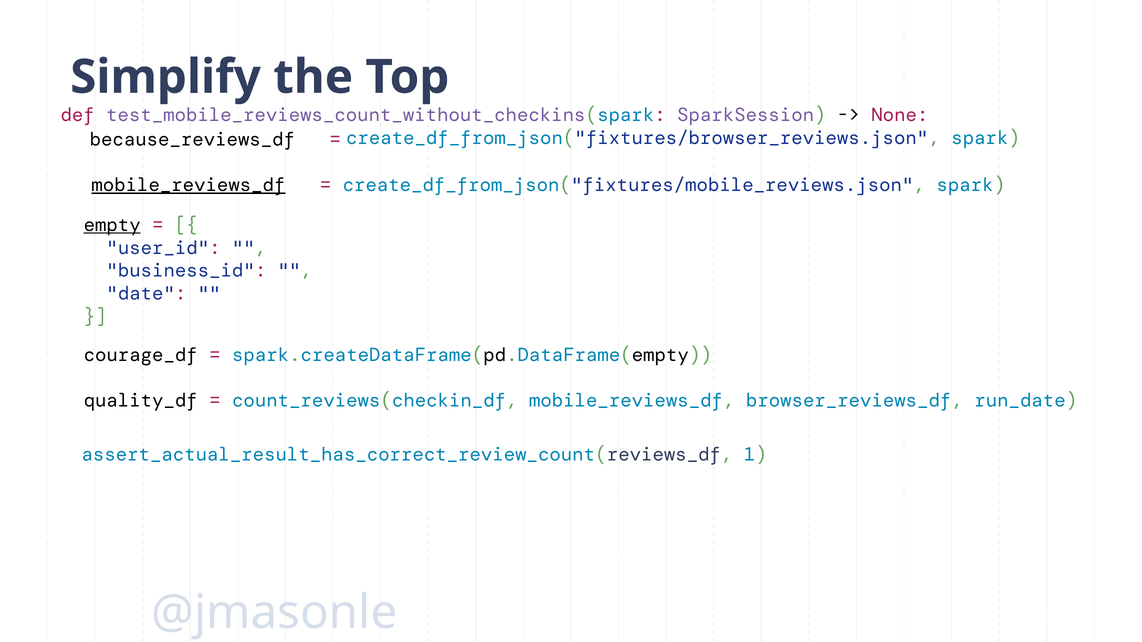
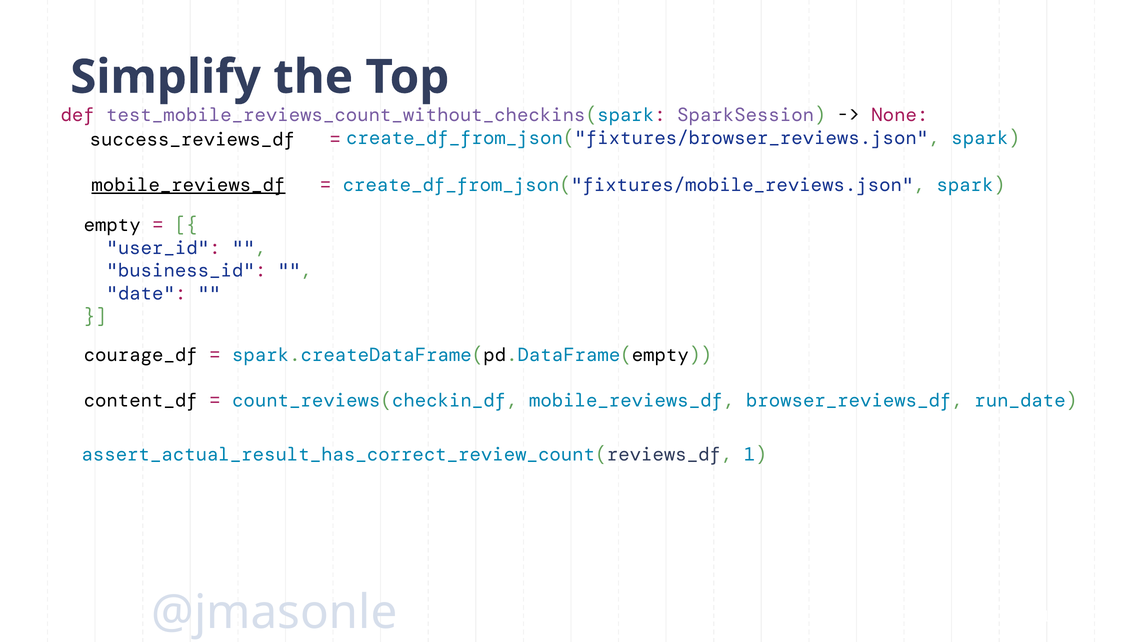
because_reviews_df: because_reviews_df -> success_reviews_df
empty underline: present -> none
quality_df: quality_df -> content_df
